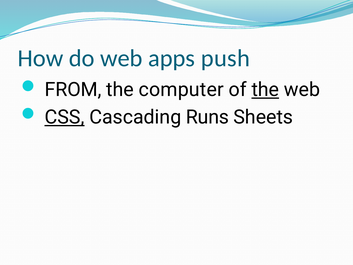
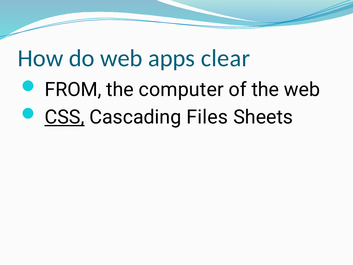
push: push -> clear
the at (265, 90) underline: present -> none
Runs: Runs -> Files
